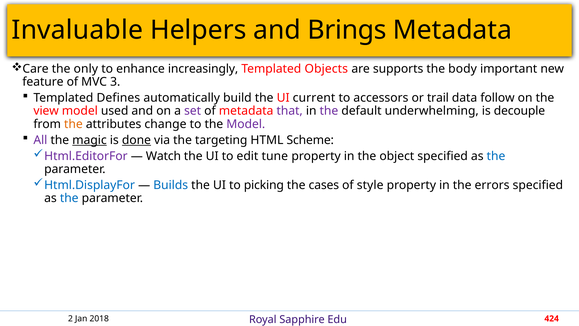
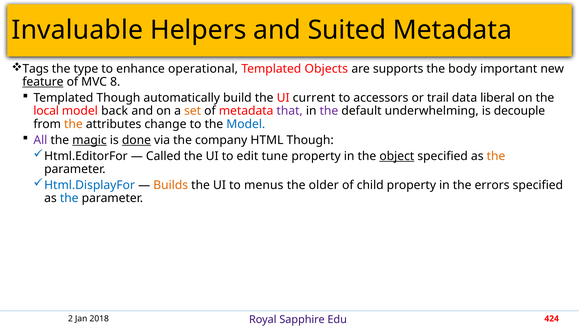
Brings: Brings -> Suited
Care: Care -> Tags
only: only -> type
increasingly: increasingly -> operational
feature underline: none -> present
3: 3 -> 8
Templated Defines: Defines -> Though
follow: follow -> liberal
view: view -> local
used: used -> back
set colour: purple -> orange
Model at (246, 124) colour: purple -> blue
targeting: targeting -> company
HTML Scheme: Scheme -> Though
Html.EditorFor colour: purple -> black
Watch: Watch -> Called
object underline: none -> present
the at (496, 156) colour: blue -> orange
Builds colour: blue -> orange
picking: picking -> menus
cases: cases -> older
style: style -> child
